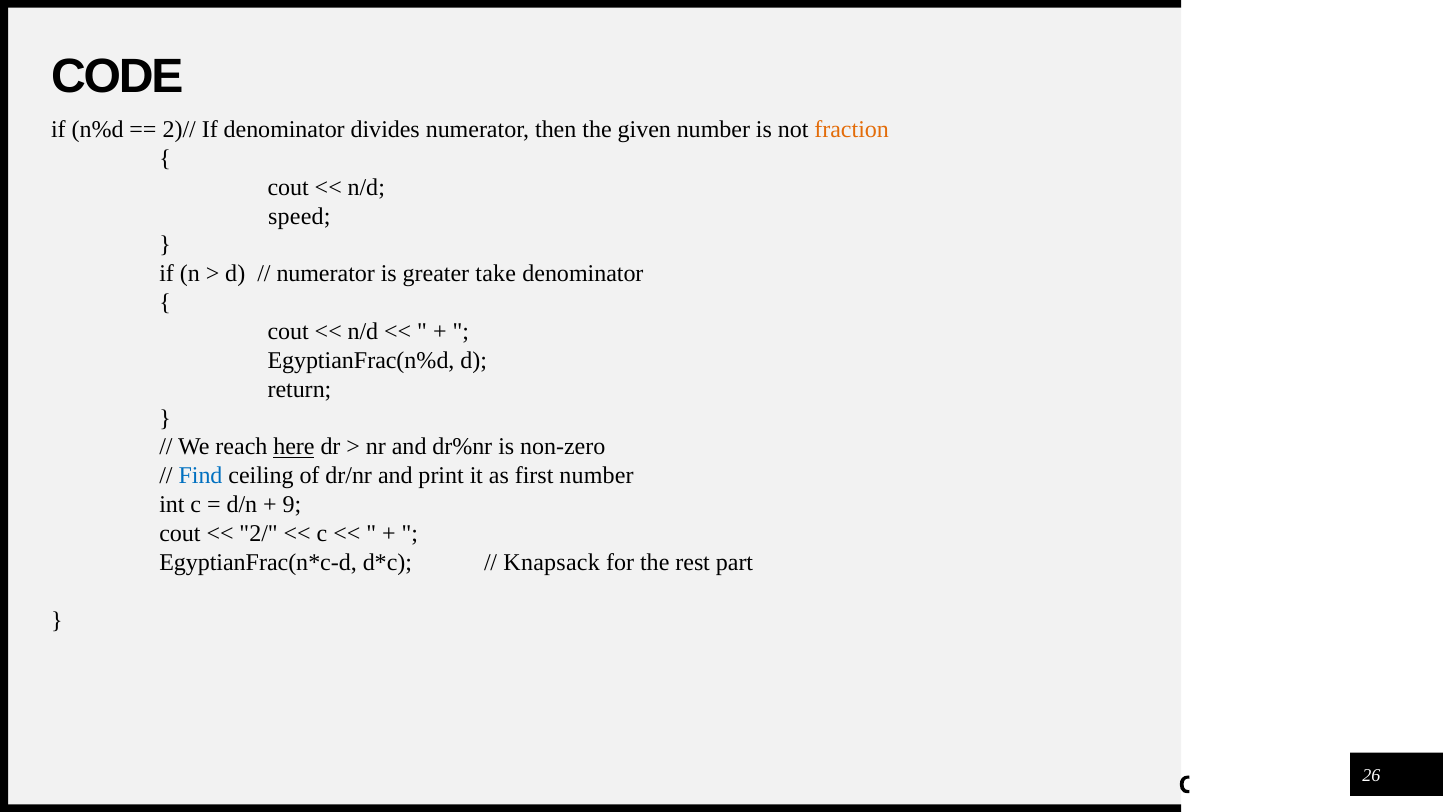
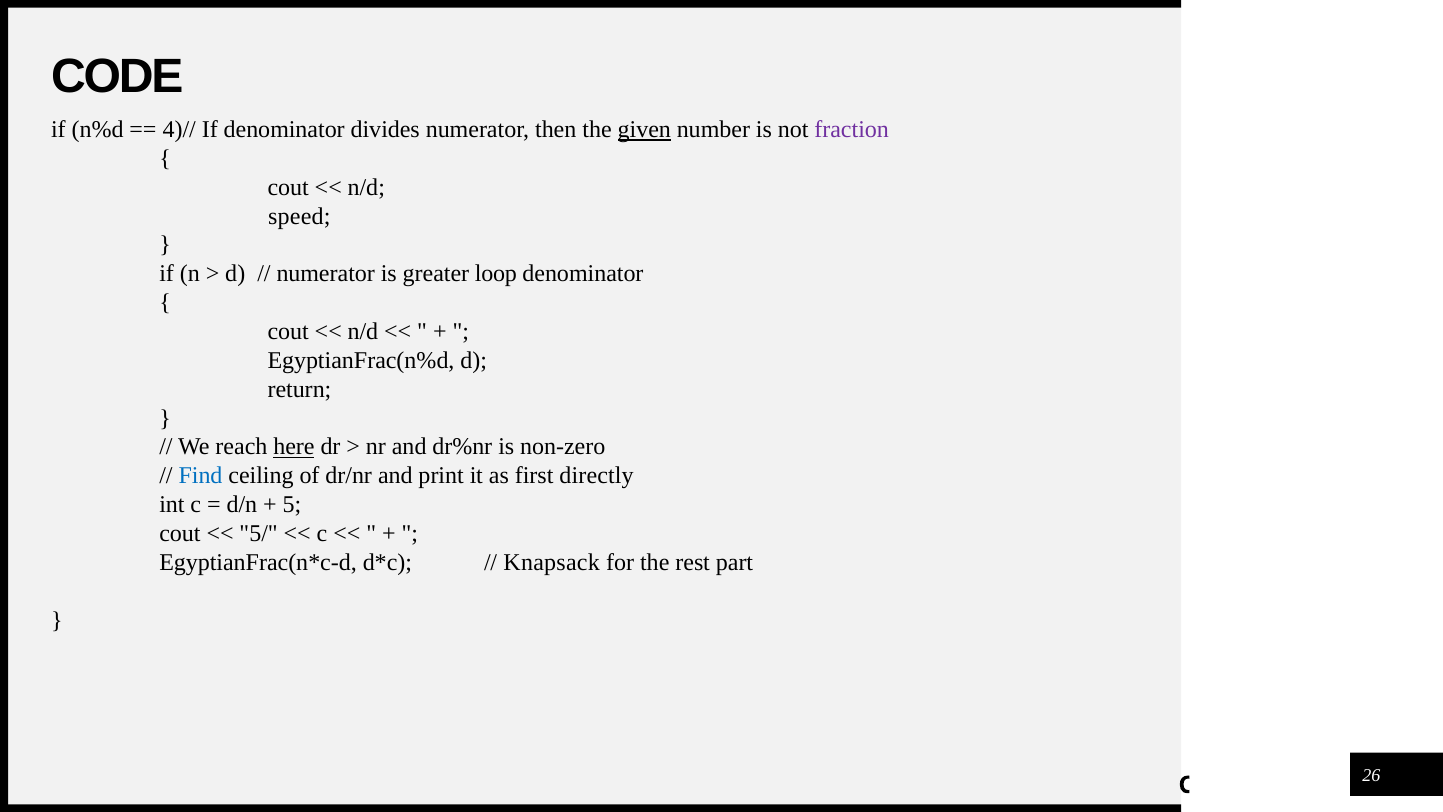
2)//: 2)// -> 4)//
given underline: none -> present
fraction colour: orange -> purple
take: take -> loop
first number: number -> directly
9: 9 -> 5
2/: 2/ -> 5/
